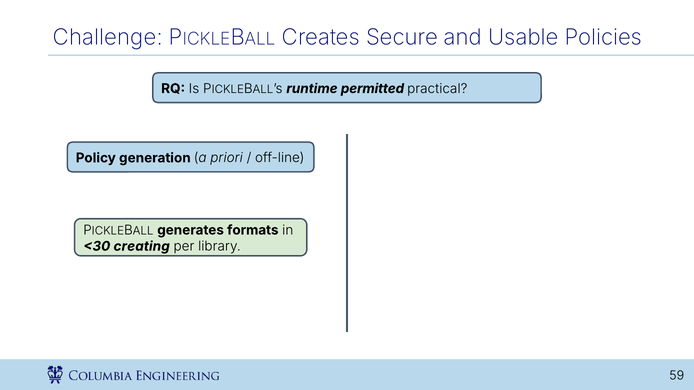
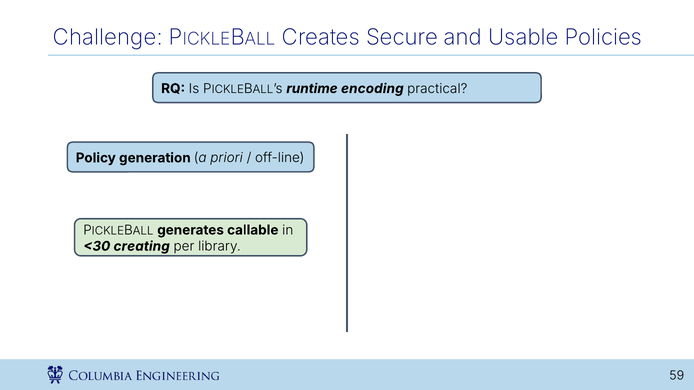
permitted: permitted -> encoding
formats: formats -> callable
